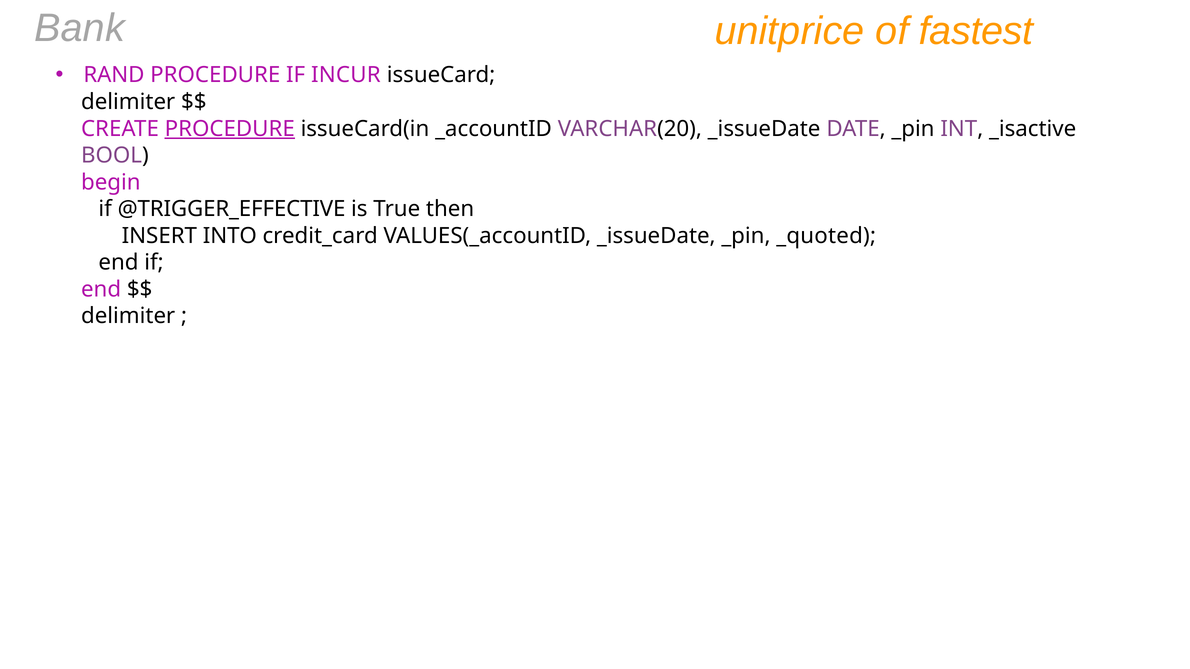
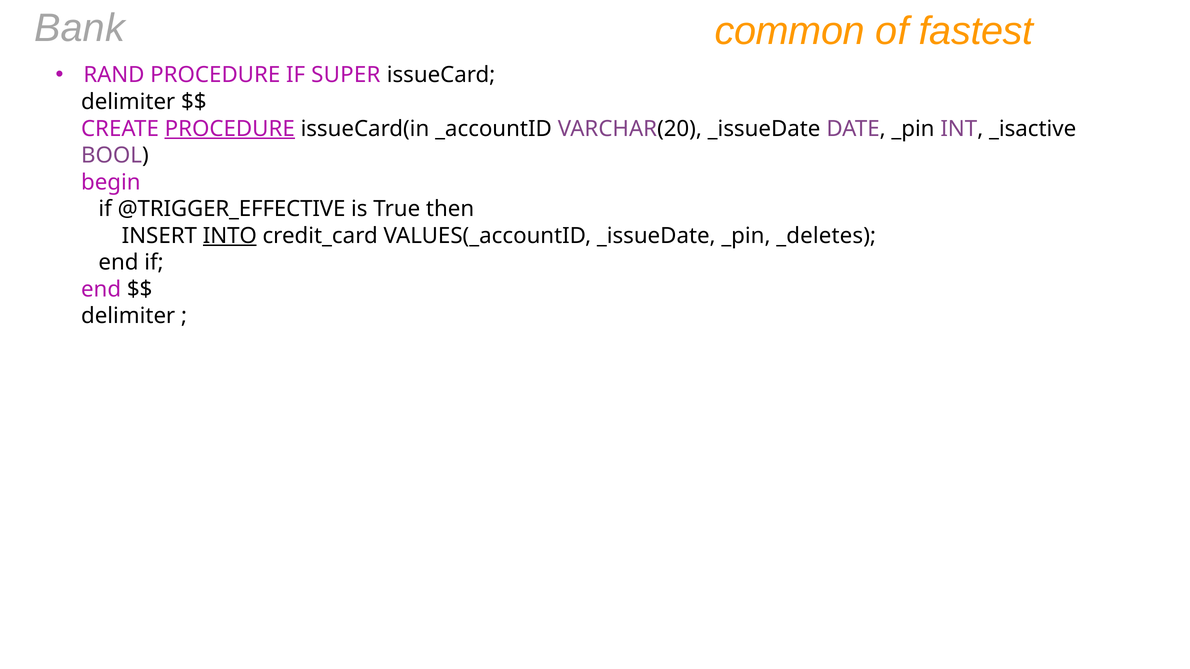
unitprice: unitprice -> common
INCUR: INCUR -> SUPER
INTO underline: none -> present
_quoted: _quoted -> _deletes
